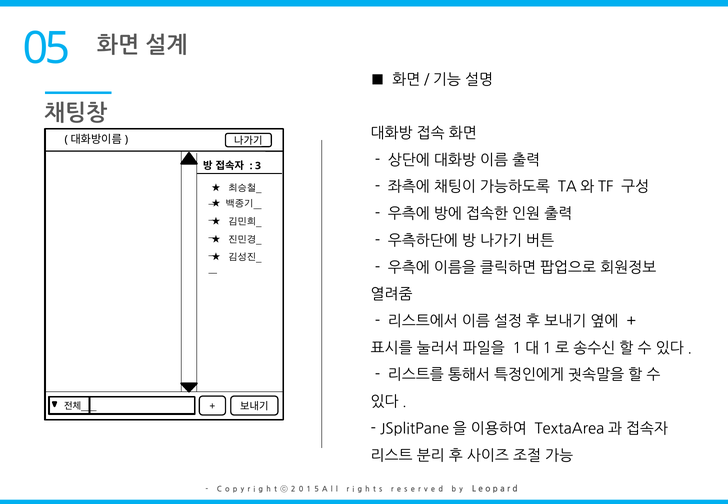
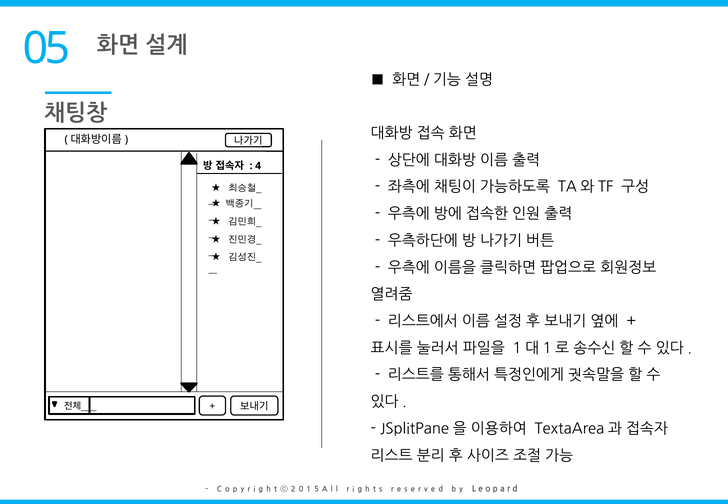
3: 3 -> 4
